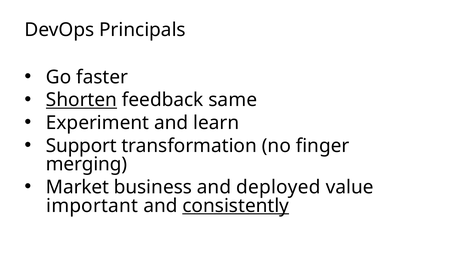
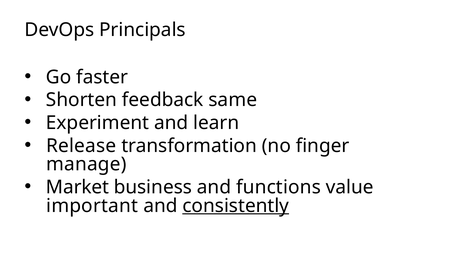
Shorten underline: present -> none
Support: Support -> Release
merging: merging -> manage
deployed: deployed -> functions
